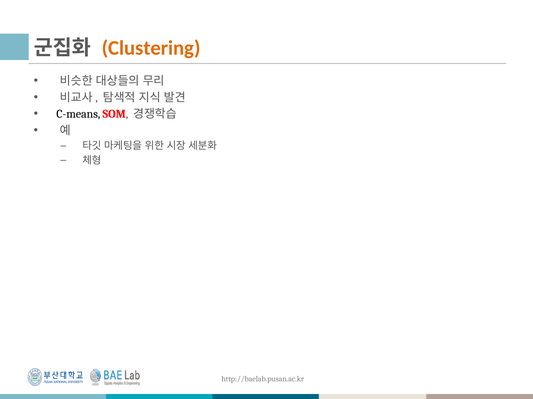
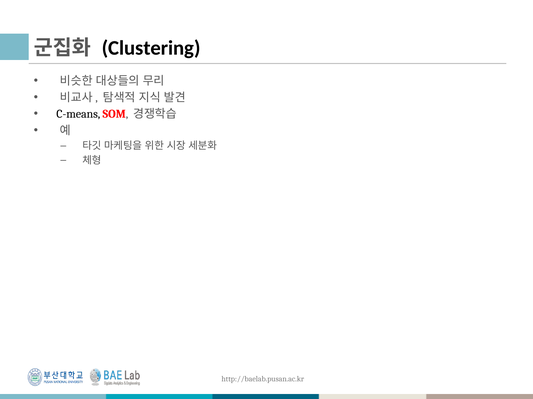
Clustering colour: orange -> black
